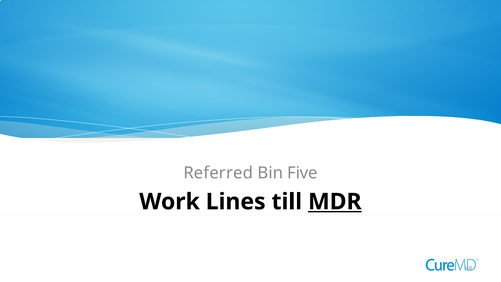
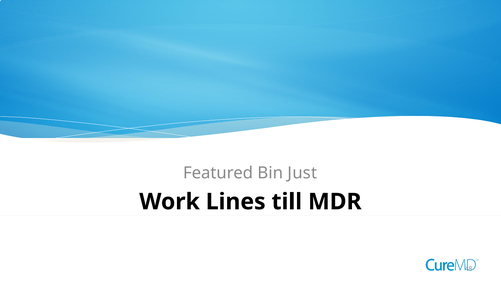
Referred: Referred -> Featured
Five: Five -> Just
MDR underline: present -> none
